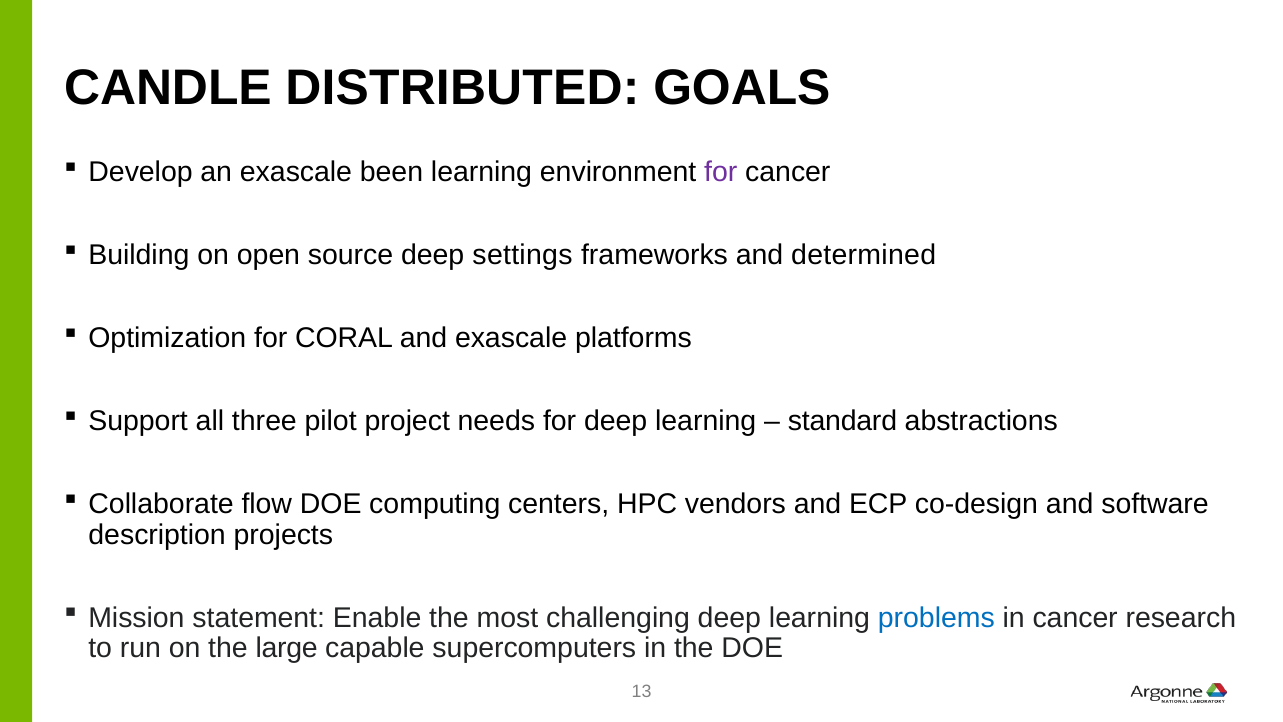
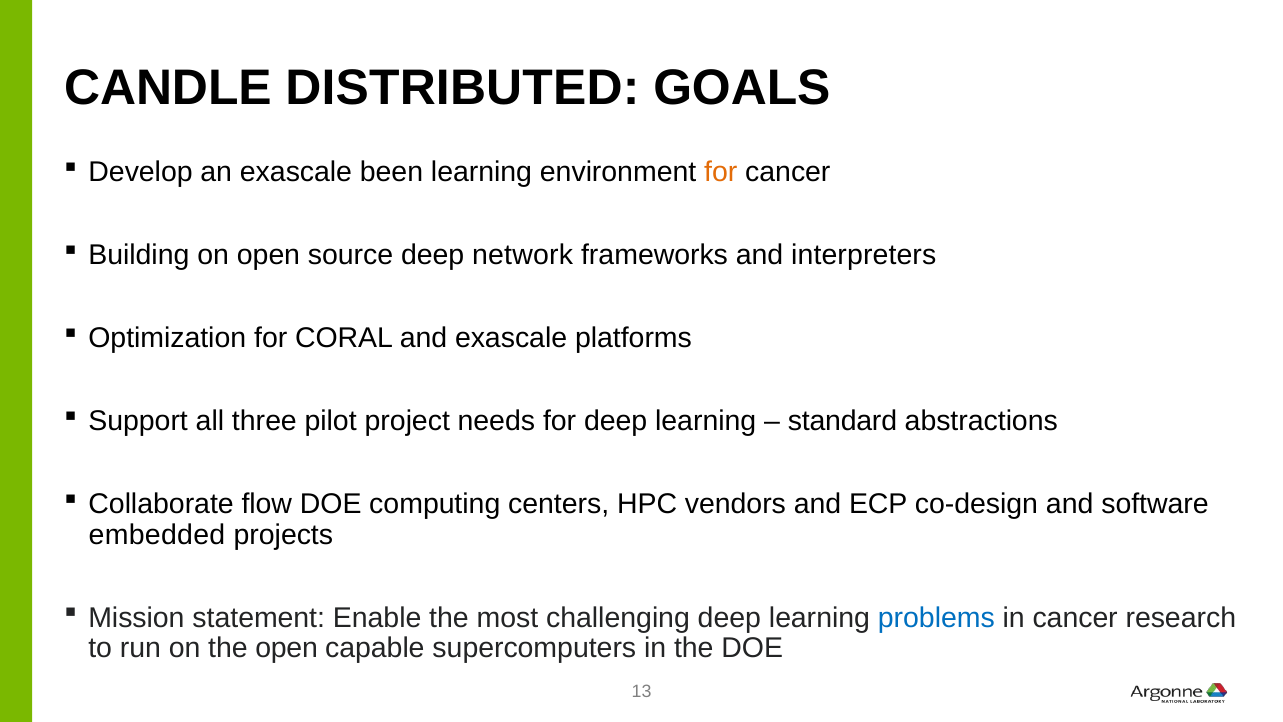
for at (721, 172) colour: purple -> orange
settings: settings -> network
determined: determined -> interpreters
description: description -> embedded
the large: large -> open
